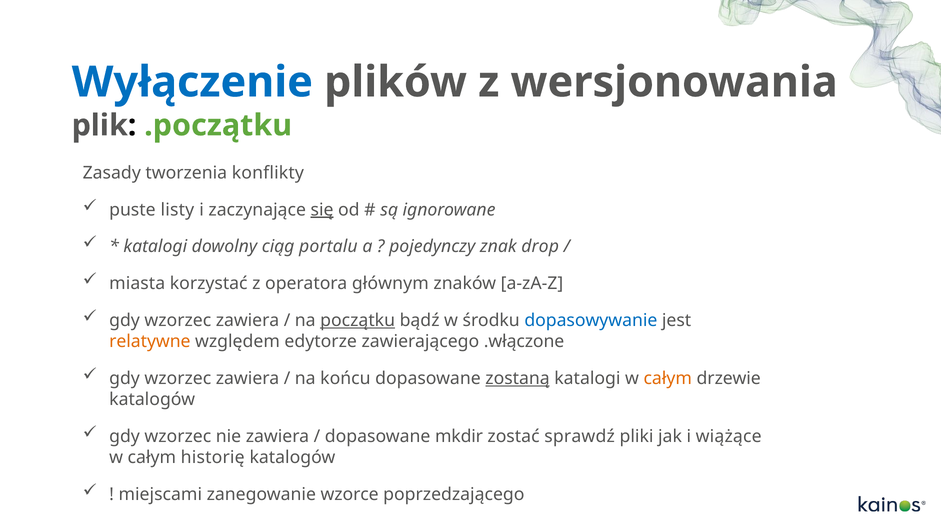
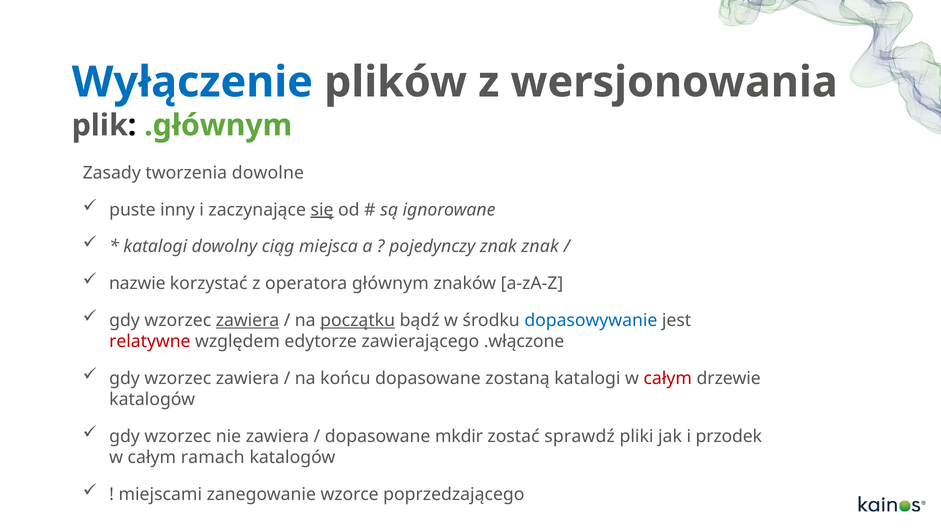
.początku: .początku -> .głównym
konflikty: konflikty -> dowolne
listy: listy -> inny
portalu: portalu -> miejsca
znak drop: drop -> znak
miasta: miasta -> nazwie
zawiera at (248, 320) underline: none -> present
relatywne colour: orange -> red
zostaną underline: present -> none
całym at (668, 378) colour: orange -> red
wiążące: wiążące -> przodek
historię: historię -> ramach
